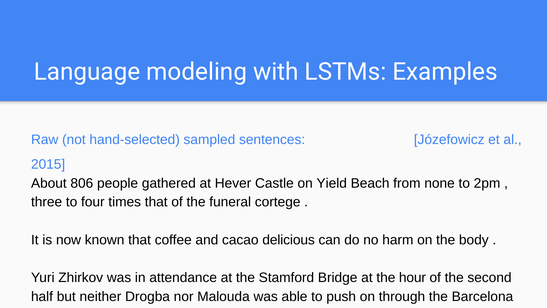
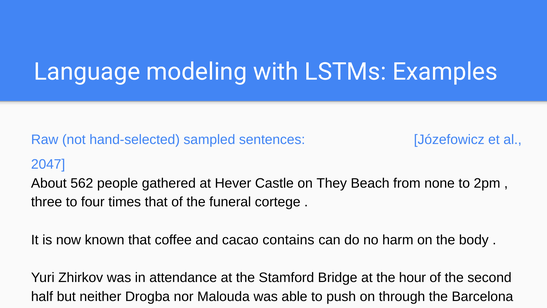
2015: 2015 -> 2047
806: 806 -> 562
Yield: Yield -> They
delicious: delicious -> contains
